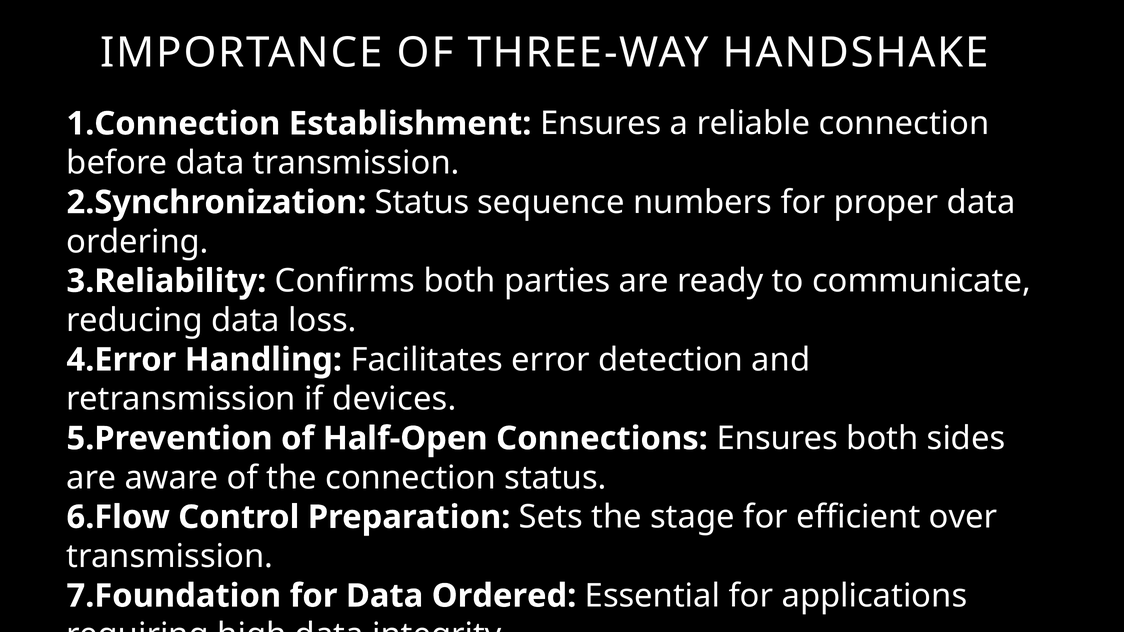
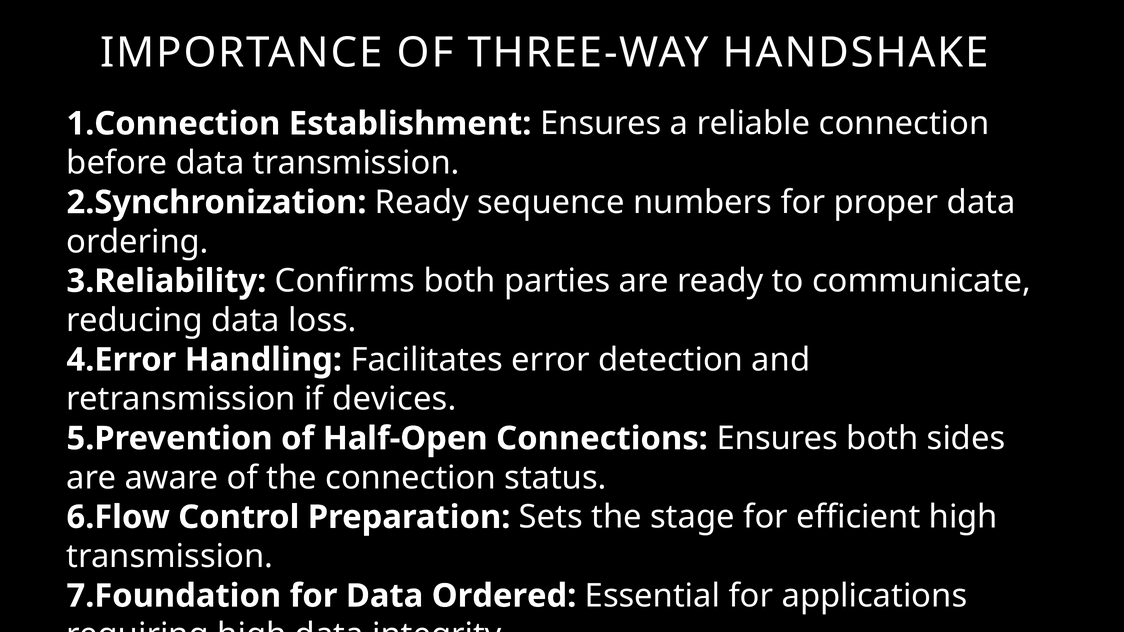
Status at (422, 202): Status -> Ready
efficient over: over -> high
